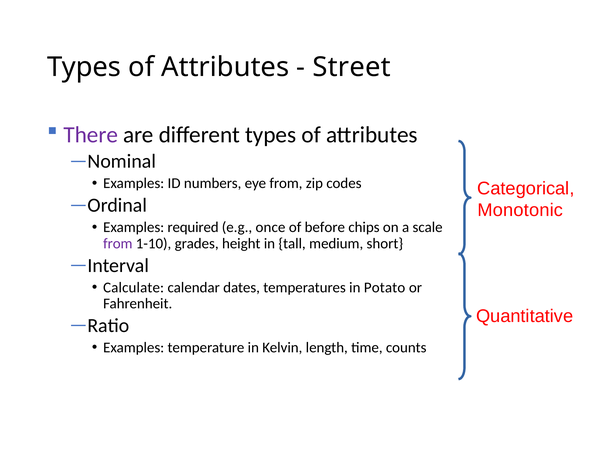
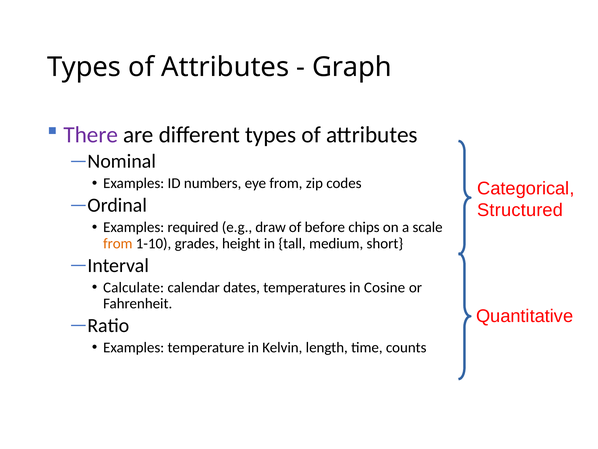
Street: Street -> Graph
Monotonic: Monotonic -> Structured
once: once -> draw
from at (118, 243) colour: purple -> orange
Potato: Potato -> Cosine
